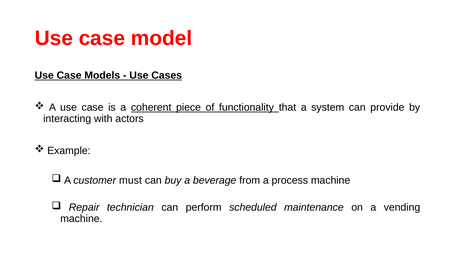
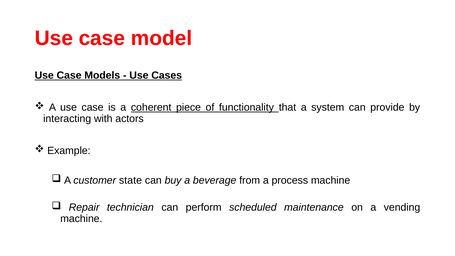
must: must -> state
